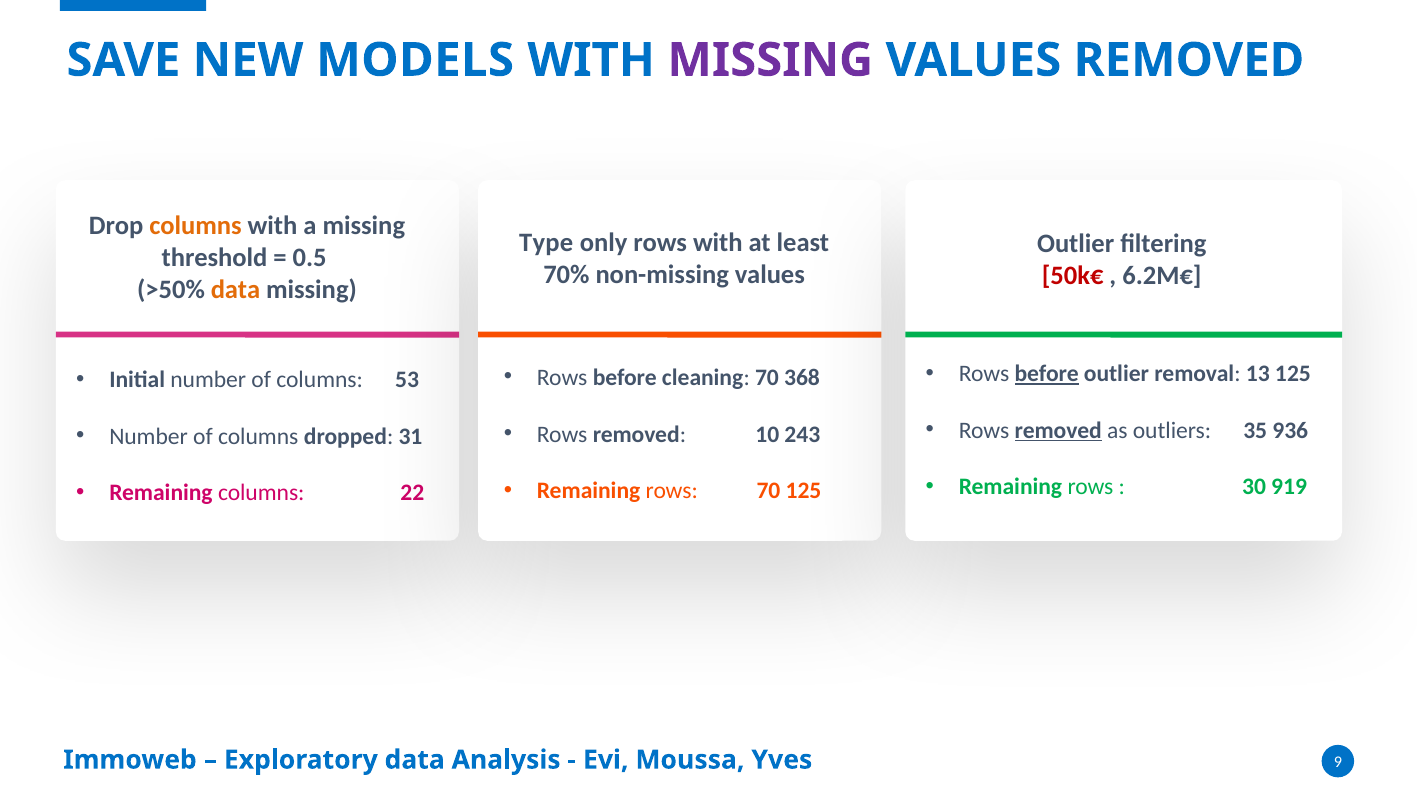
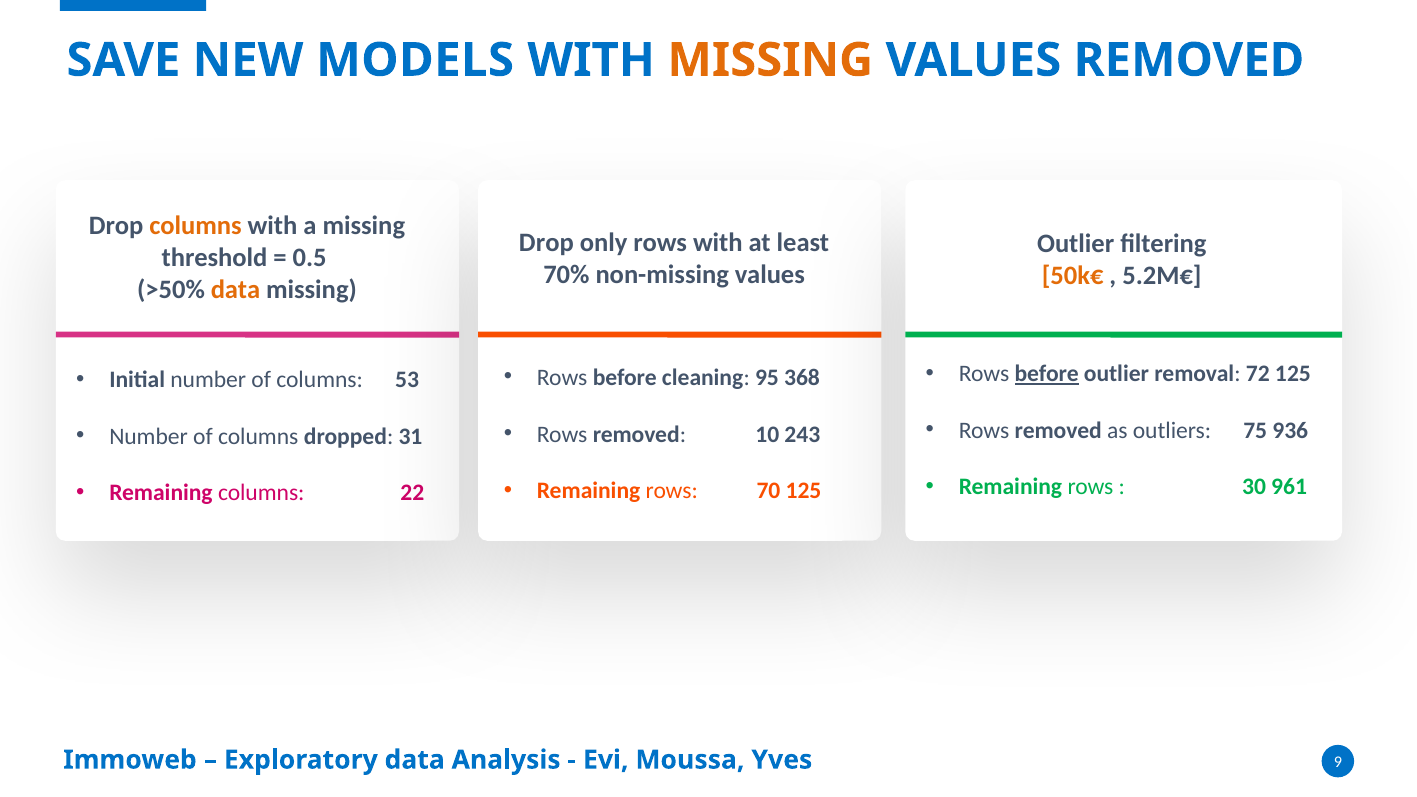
MISSING at (770, 60) colour: purple -> orange
Type at (546, 243): Type -> Drop
50k€ colour: red -> orange
6.2M€: 6.2M€ -> 5.2M€
13: 13 -> 72
cleaning 70: 70 -> 95
removed at (1058, 430) underline: present -> none
35: 35 -> 75
919: 919 -> 961
